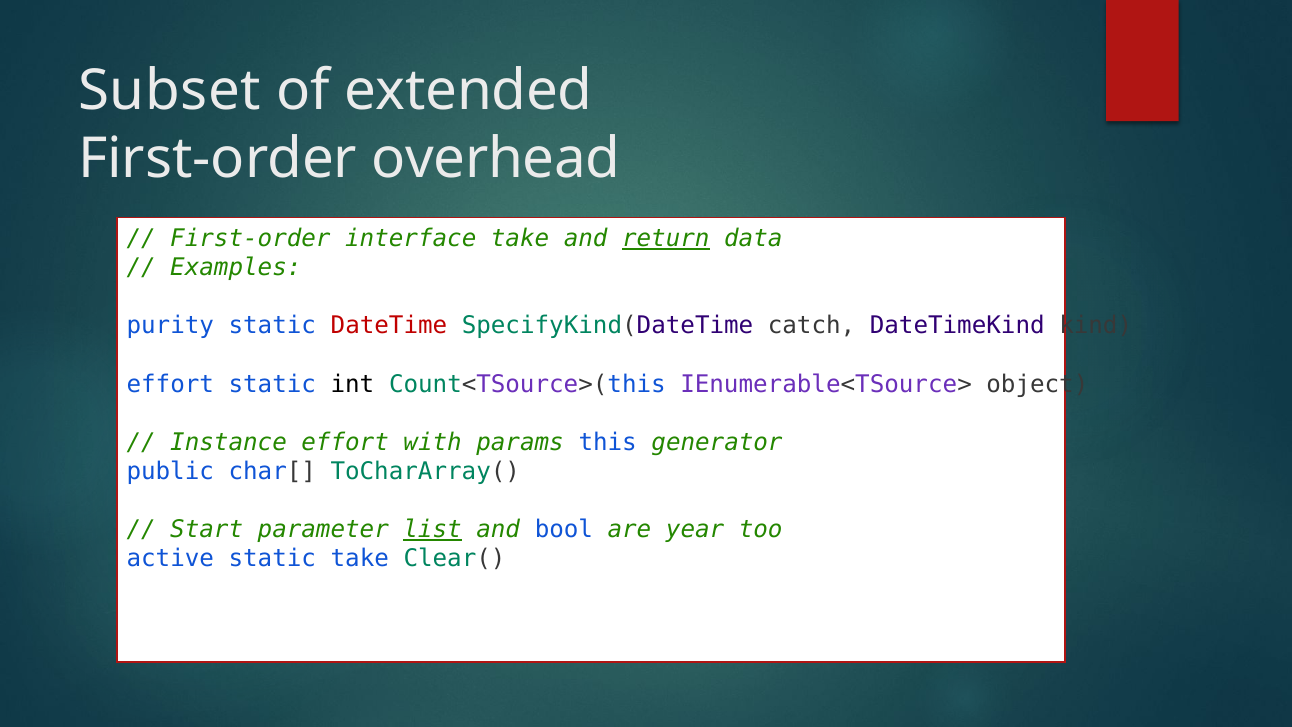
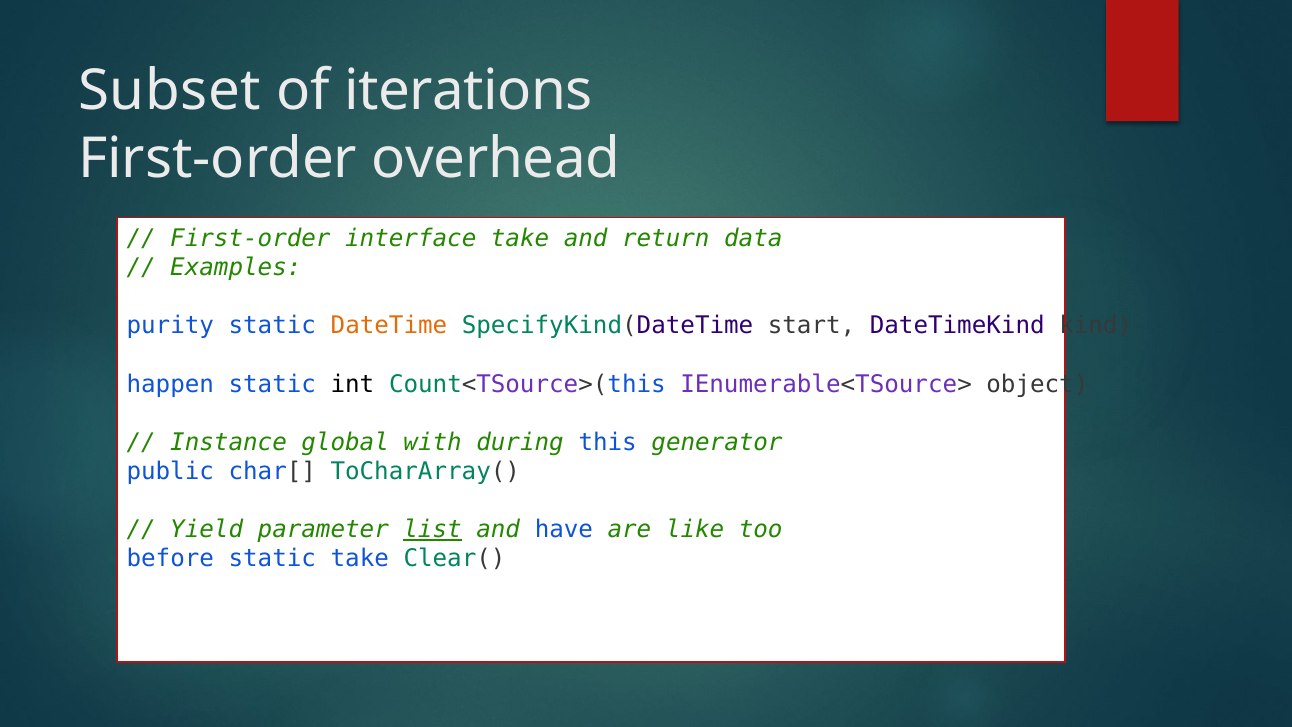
extended: extended -> iterations
return underline: present -> none
DateTime colour: red -> orange
catch: catch -> start
effort at (170, 384): effort -> happen
Instance effort: effort -> global
params: params -> during
Start: Start -> Yield
bool: bool -> have
year: year -> like
active: active -> before
